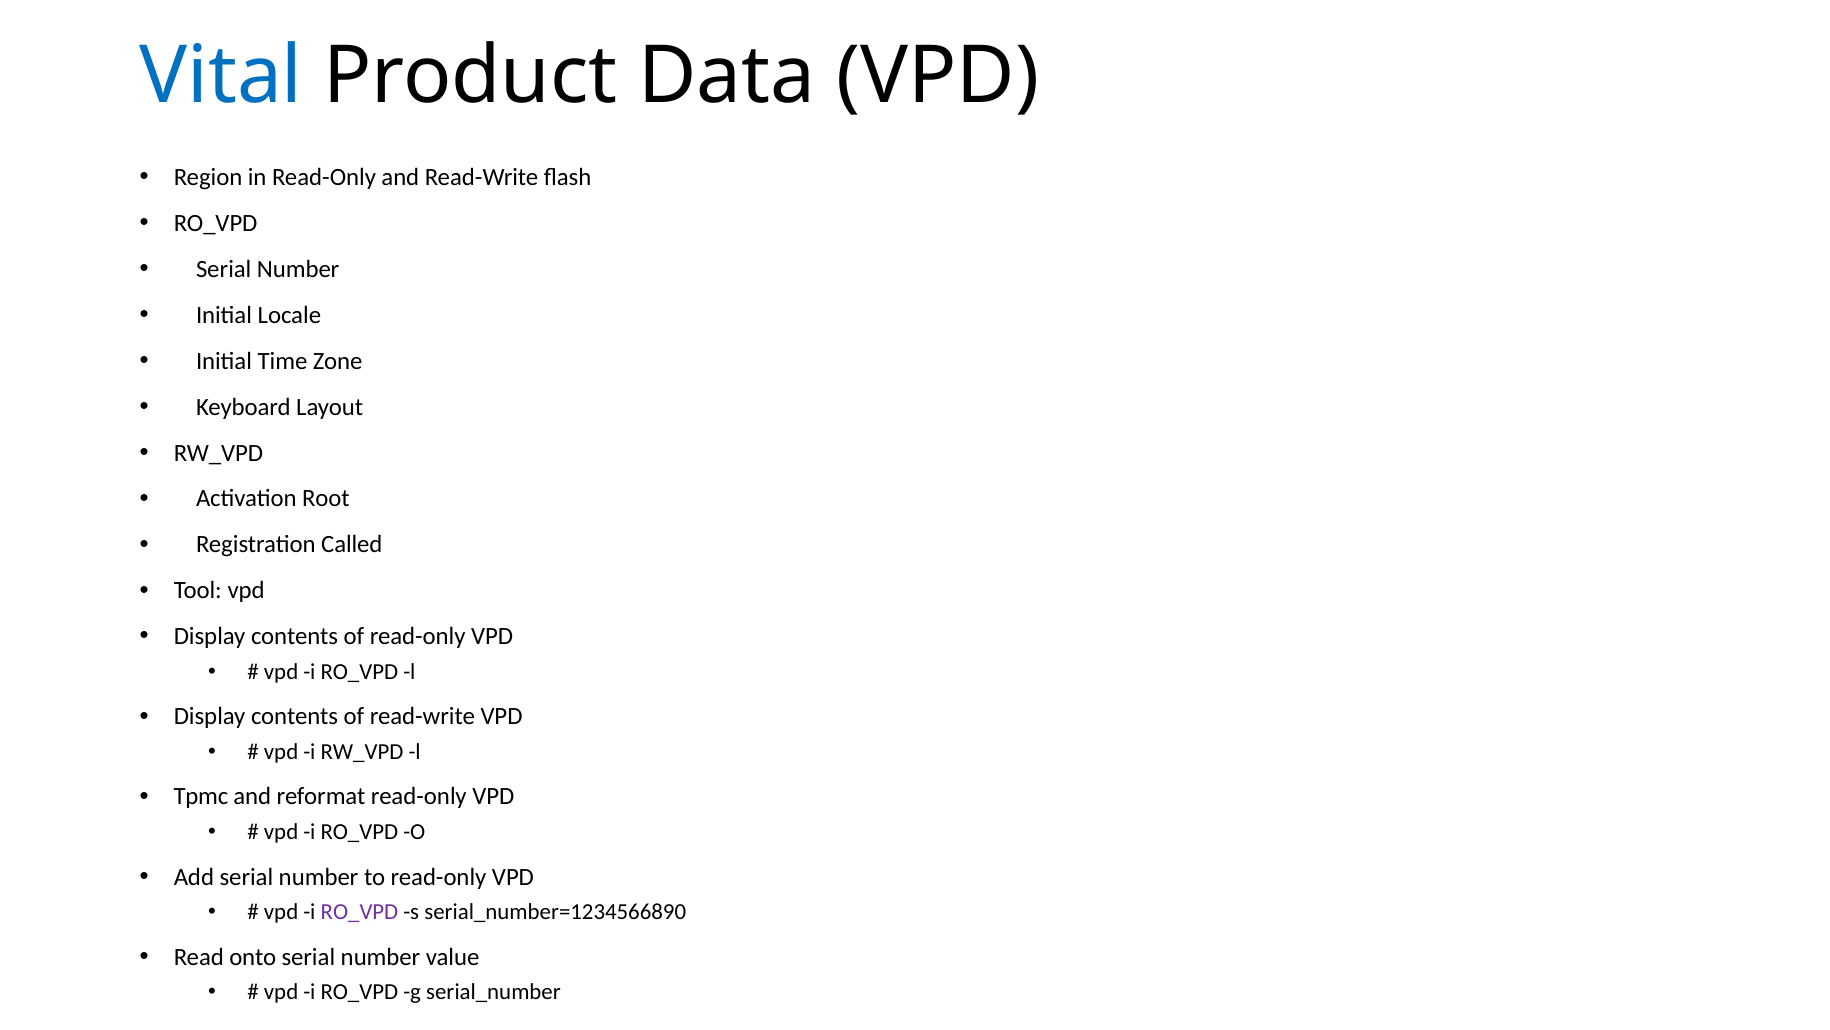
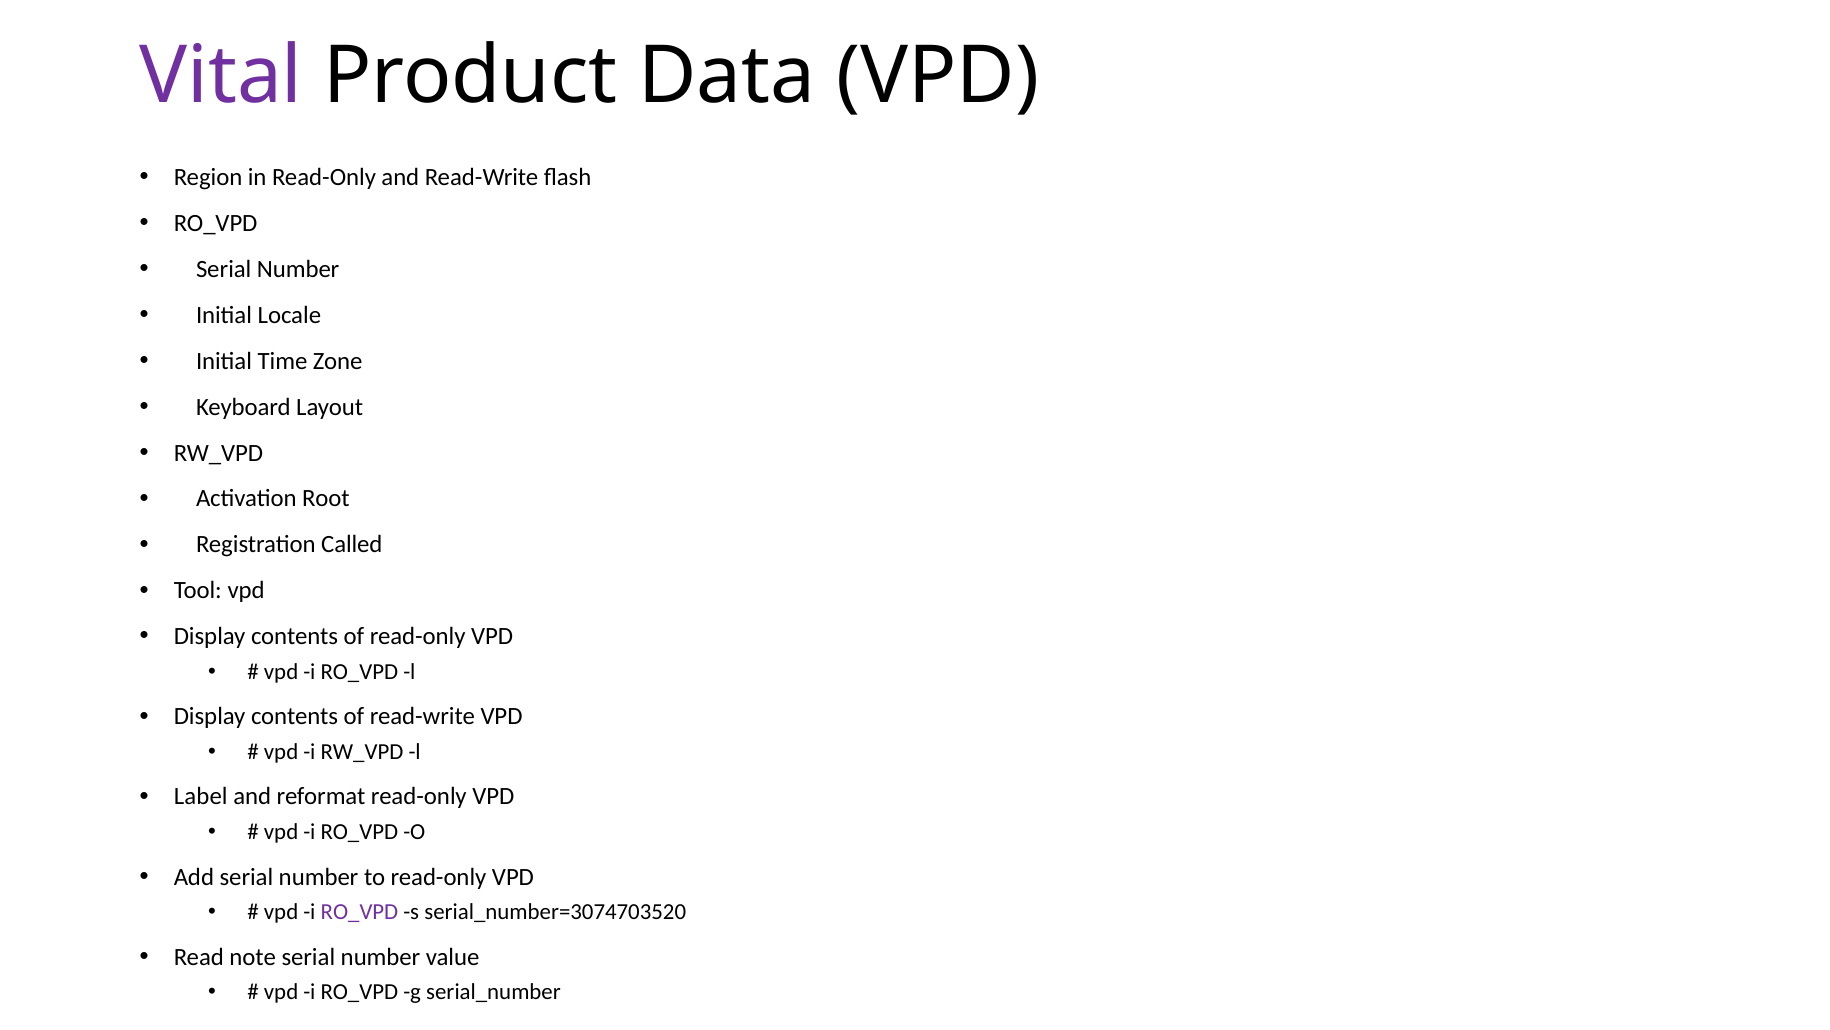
Vital colour: blue -> purple
Tpmc: Tpmc -> Label
serial_number=1234566890: serial_number=1234566890 -> serial_number=3074703520
onto: onto -> note
